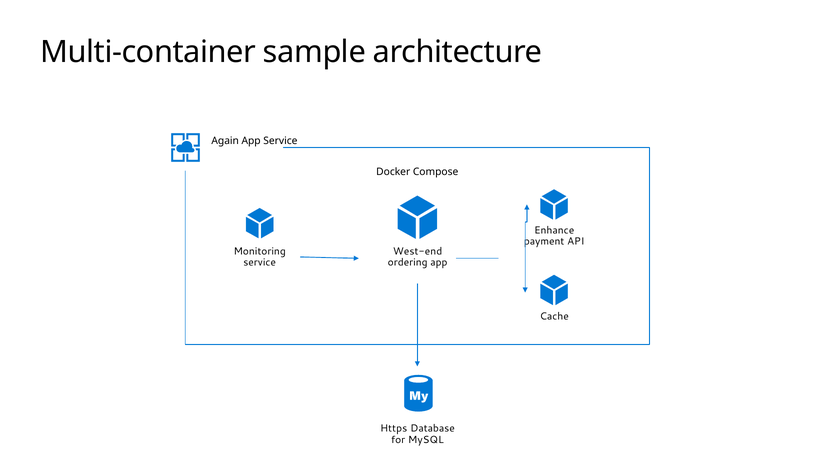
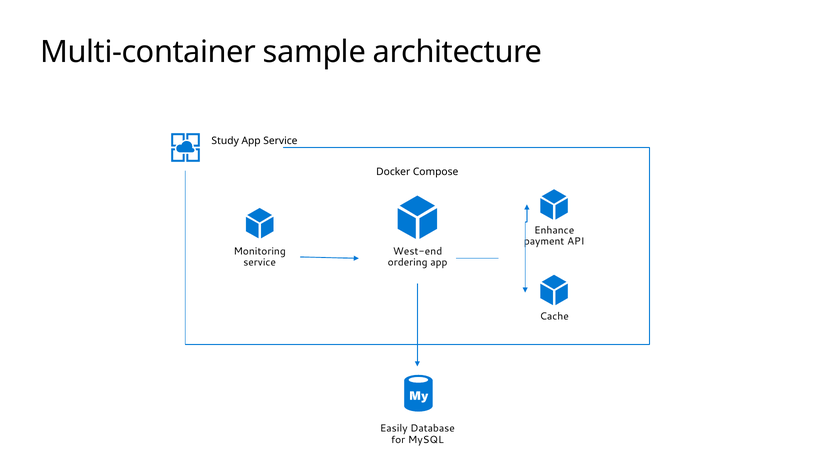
Again: Again -> Study
Https: Https -> Easily
